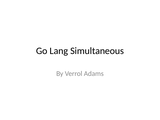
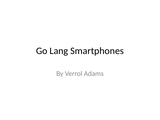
Simultaneous: Simultaneous -> Smartphones
